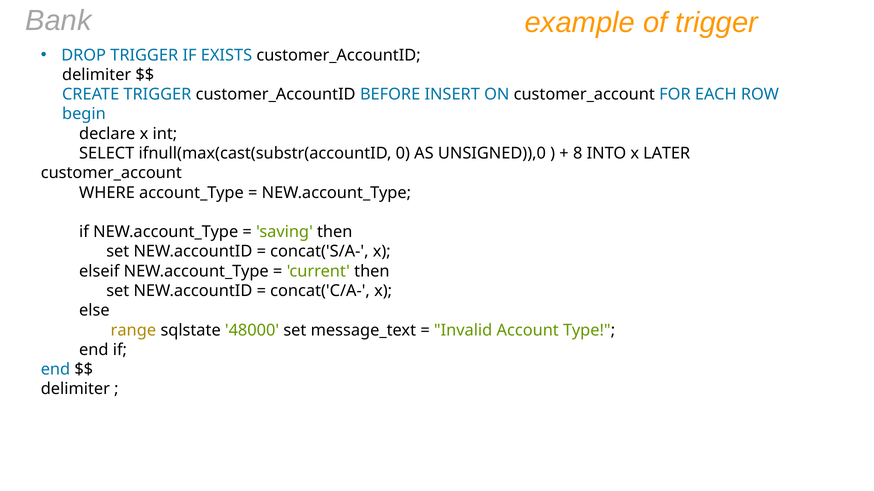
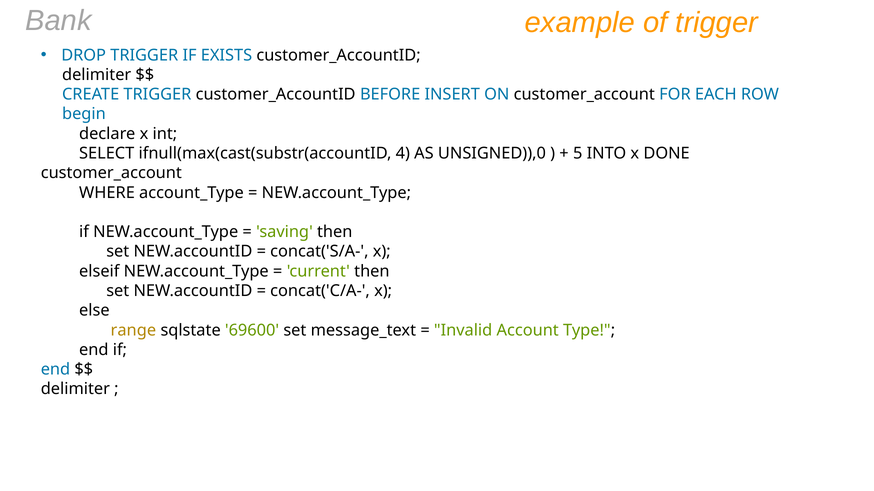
0: 0 -> 4
8: 8 -> 5
LATER: LATER -> DONE
48000: 48000 -> 69600
